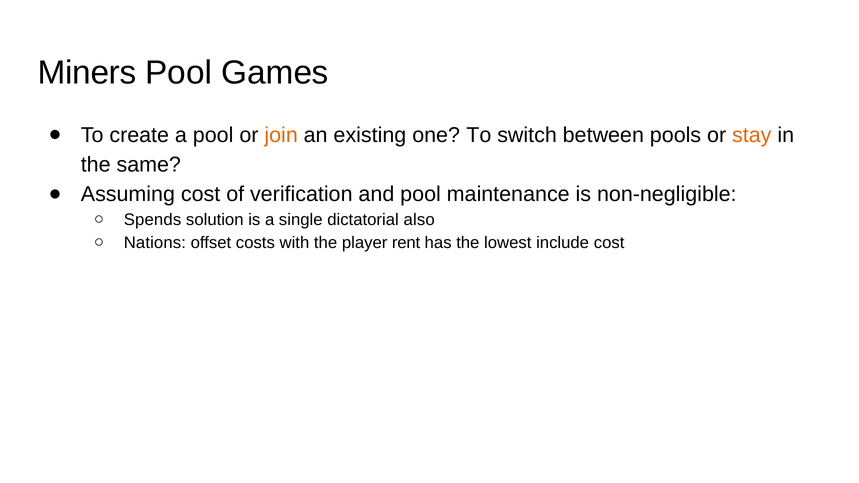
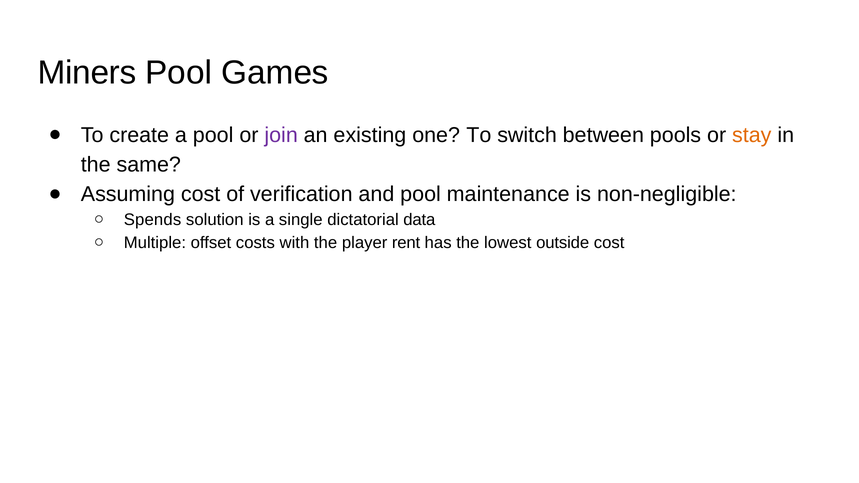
join colour: orange -> purple
also: also -> data
Nations: Nations -> Multiple
include: include -> outside
